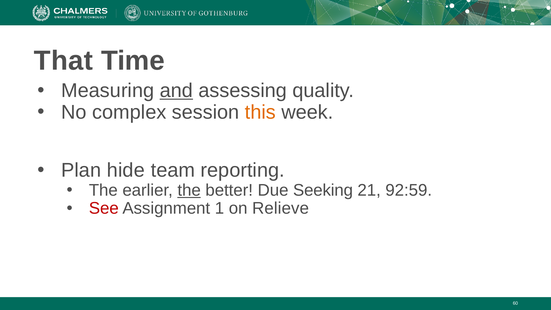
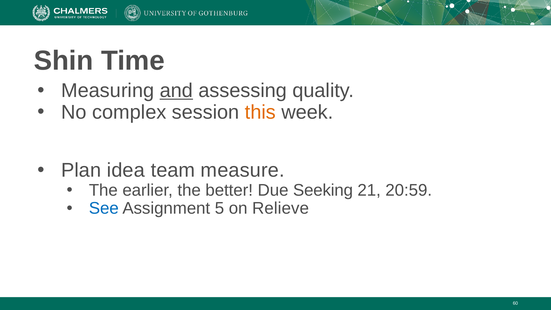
That: That -> Shin
hide: hide -> idea
reporting: reporting -> measure
the at (189, 190) underline: present -> none
92:59: 92:59 -> 20:59
See colour: red -> blue
1: 1 -> 5
